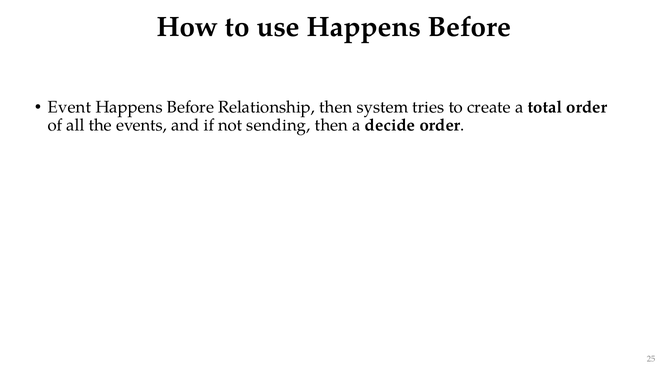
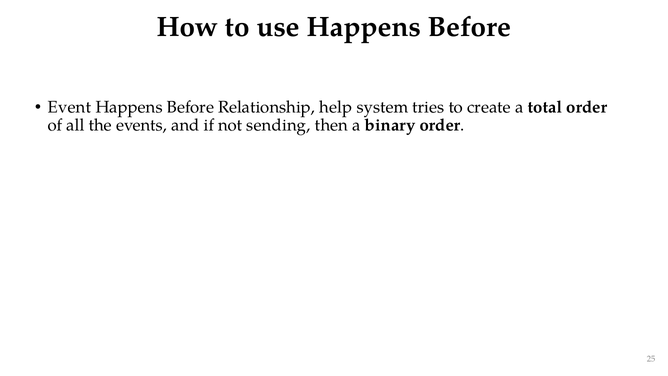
Relationship then: then -> help
decide: decide -> binary
